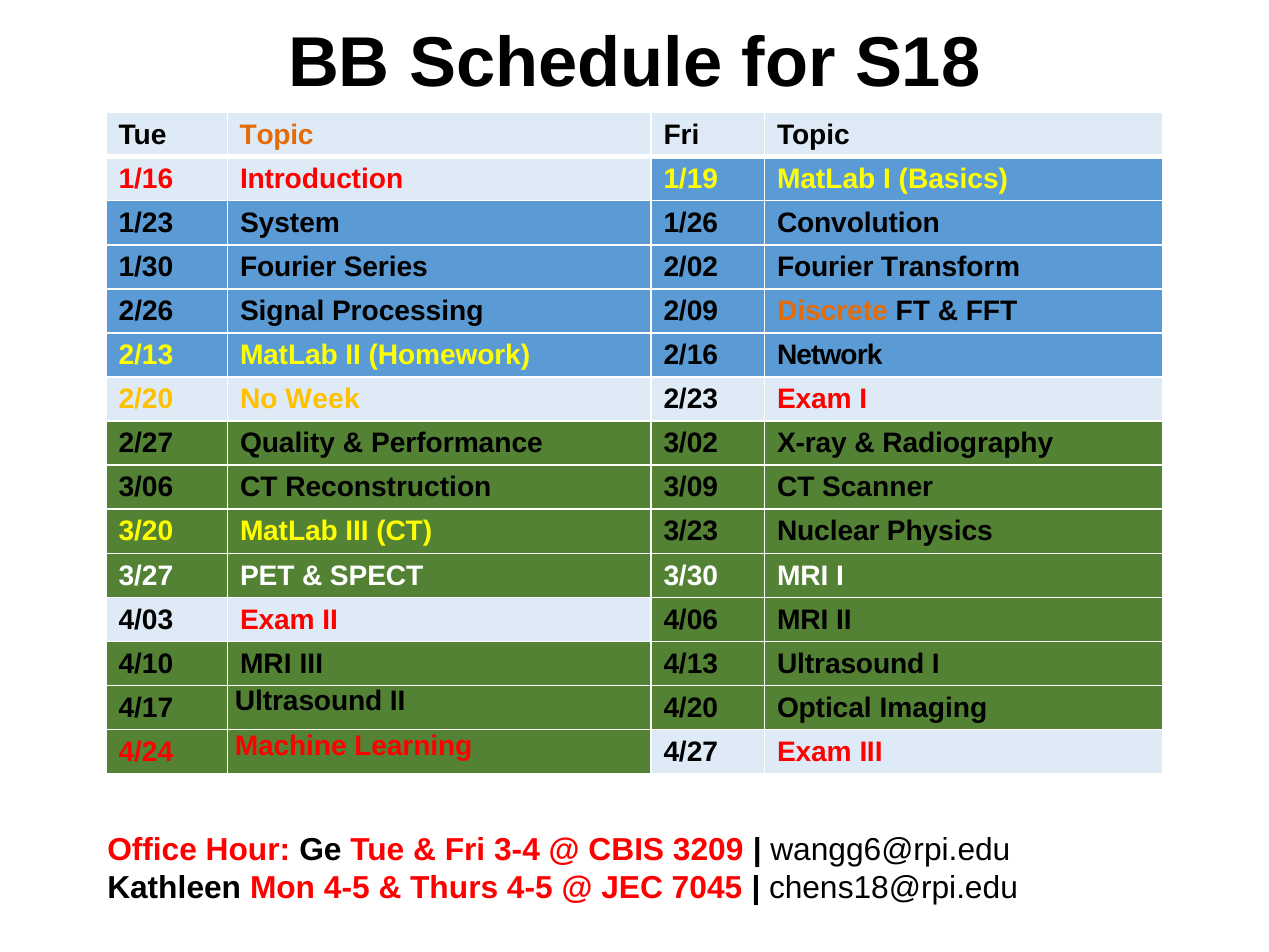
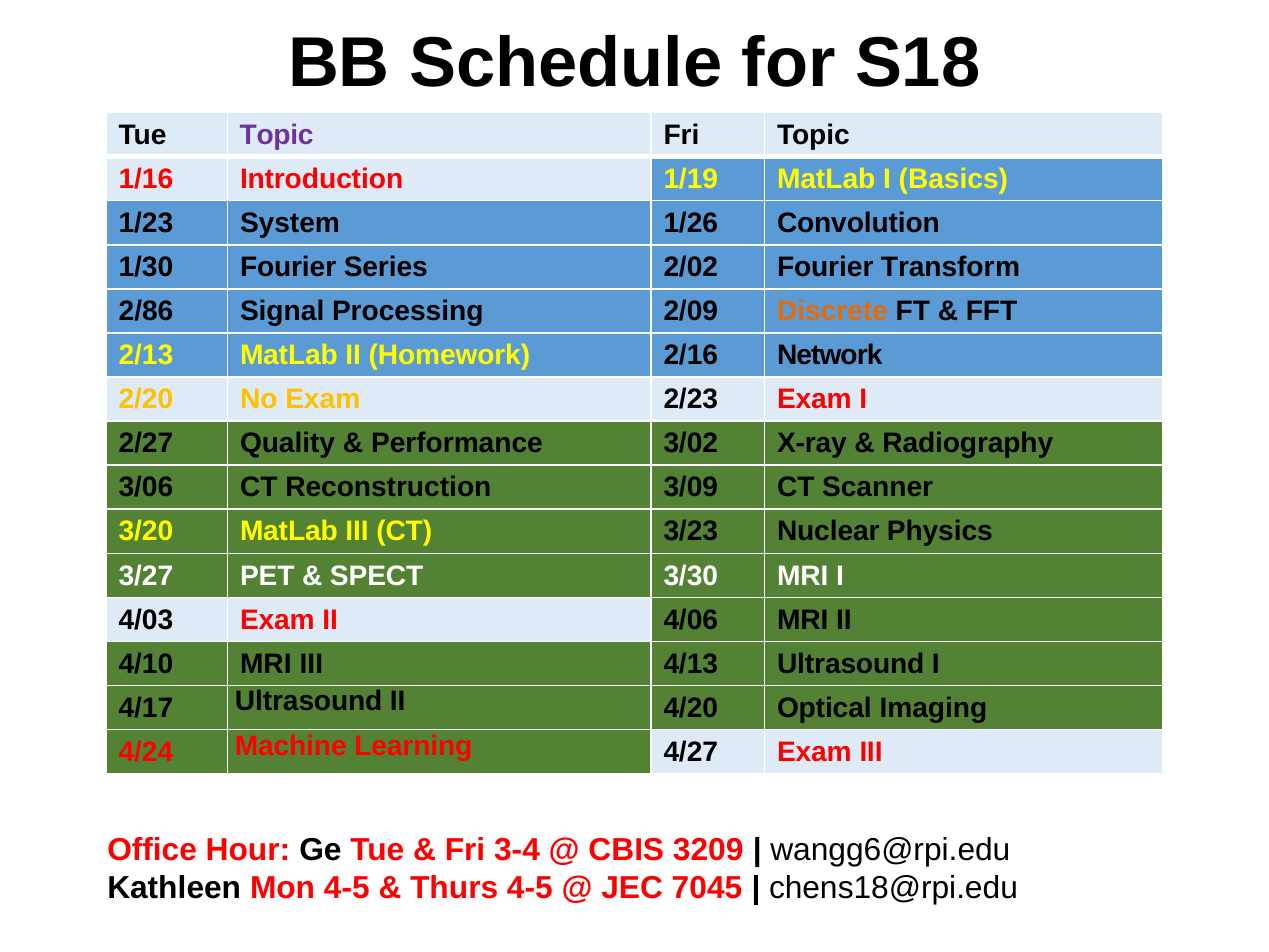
Topic at (277, 135) colour: orange -> purple
2/26: 2/26 -> 2/86
No Week: Week -> Exam
